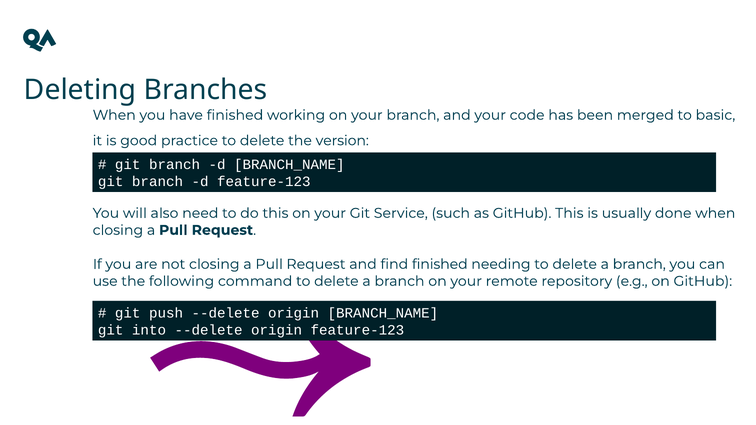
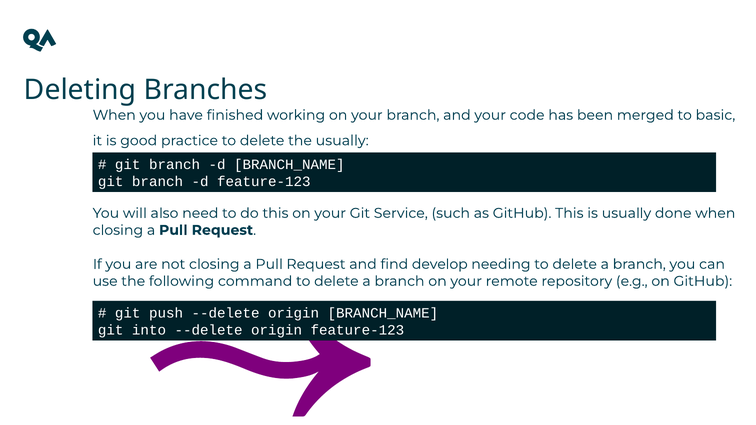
the version: version -> usually
find finished: finished -> develop
